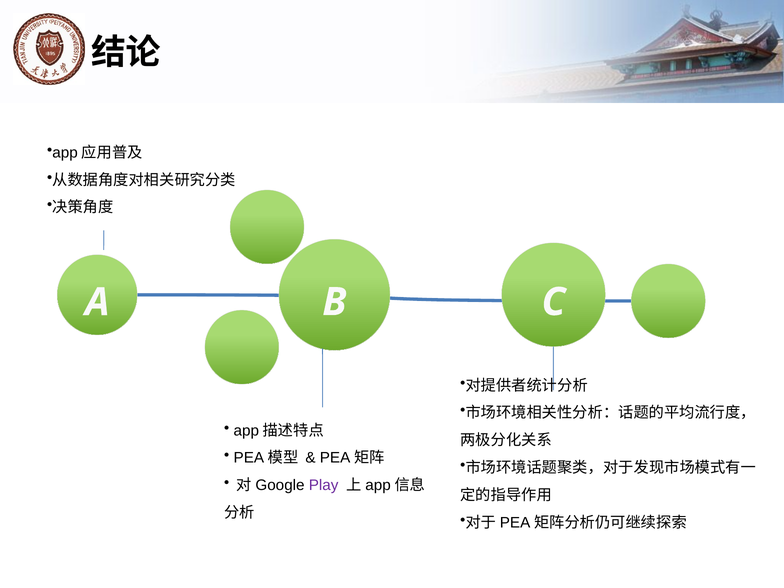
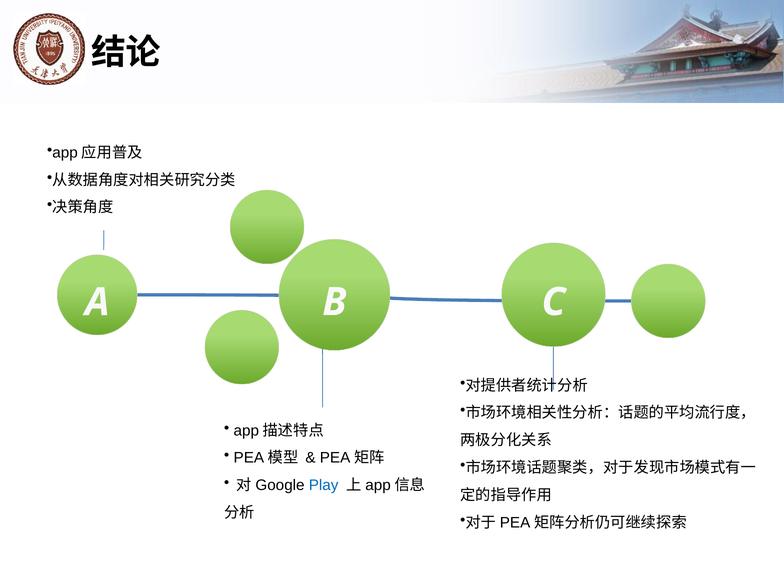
Play colour: purple -> blue
